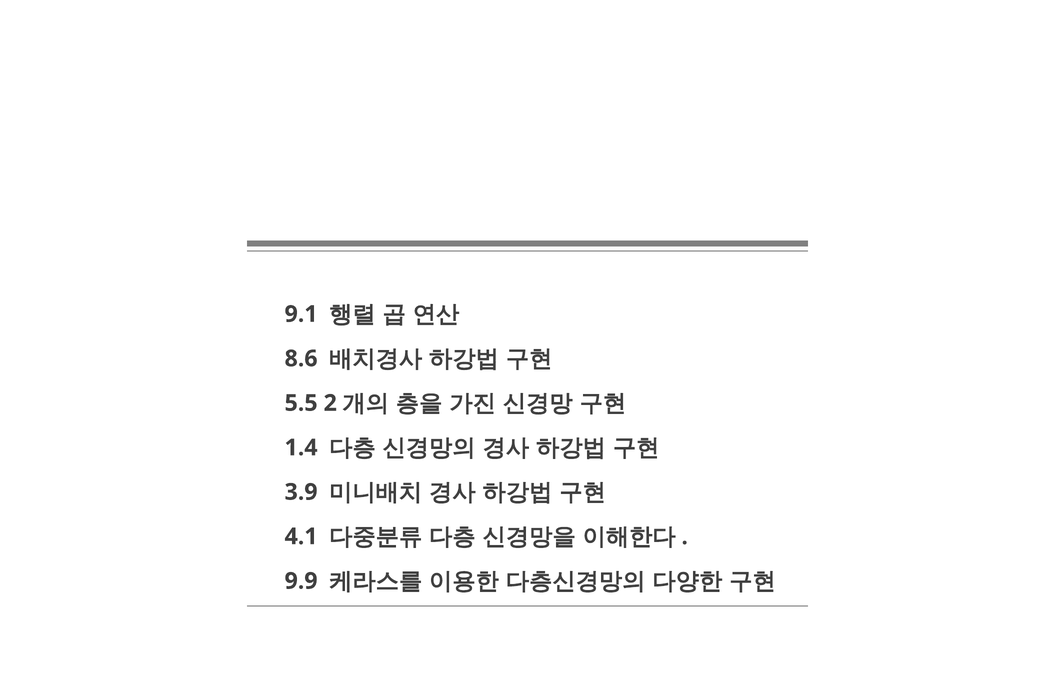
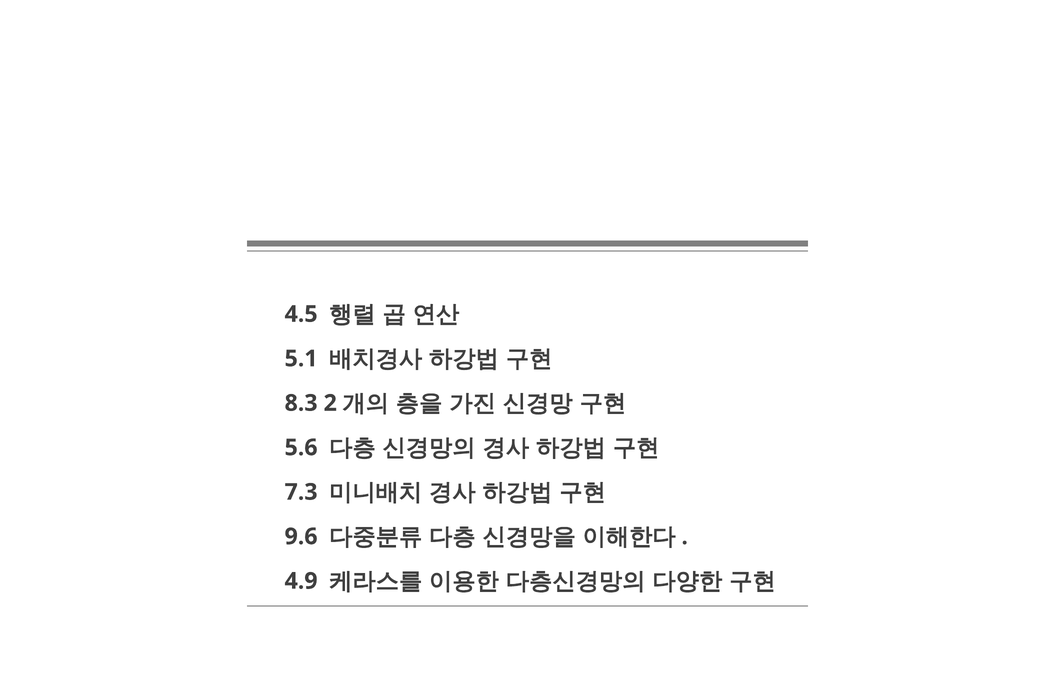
9.1: 9.1 -> 4.5
8.6: 8.6 -> 5.1
5.5: 5.5 -> 8.3
1.4: 1.4 -> 5.6
3.9: 3.9 -> 7.3
4.1: 4.1 -> 9.6
9.9: 9.9 -> 4.9
